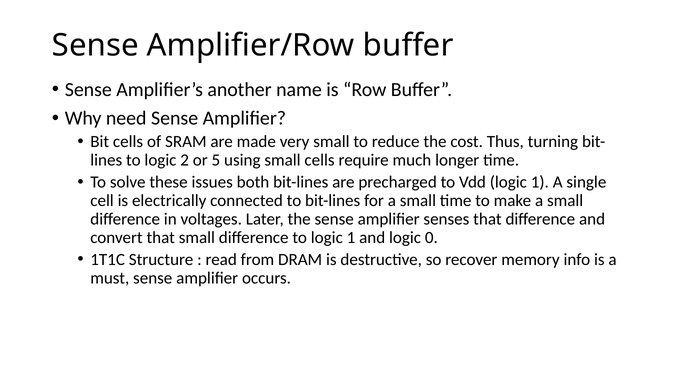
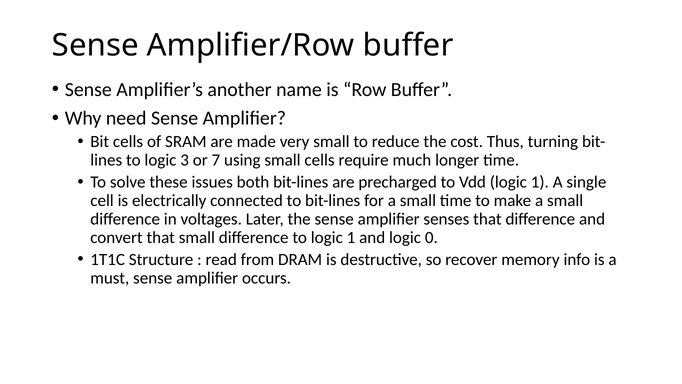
2: 2 -> 3
5: 5 -> 7
